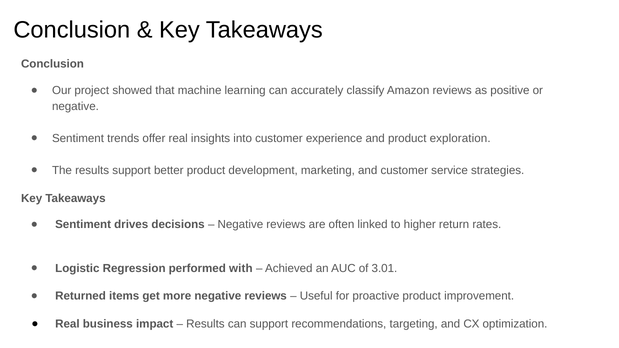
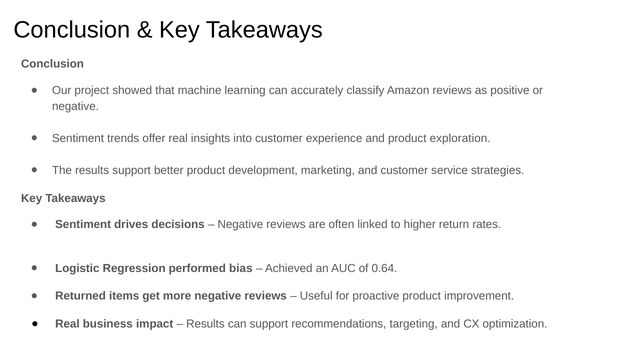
with: with -> bias
3.01: 3.01 -> 0.64
